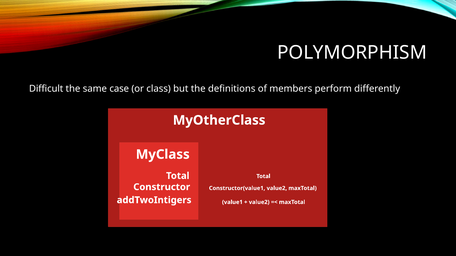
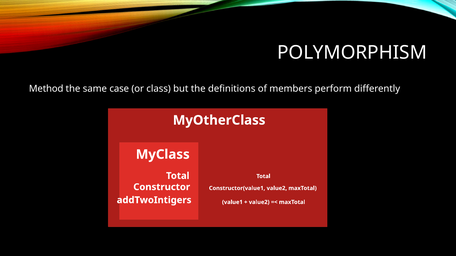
Difficult: Difficult -> Method
